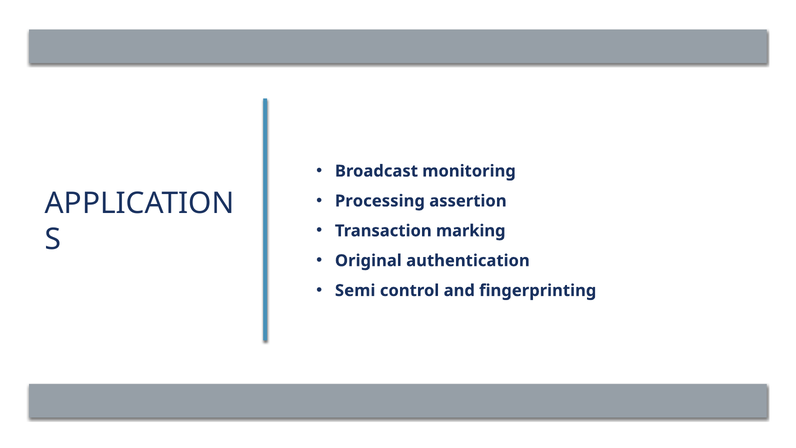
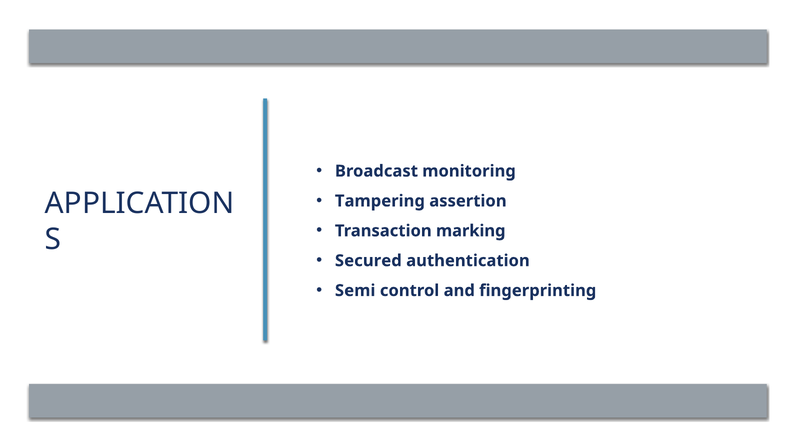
Processing: Processing -> Tampering
Original: Original -> Secured
